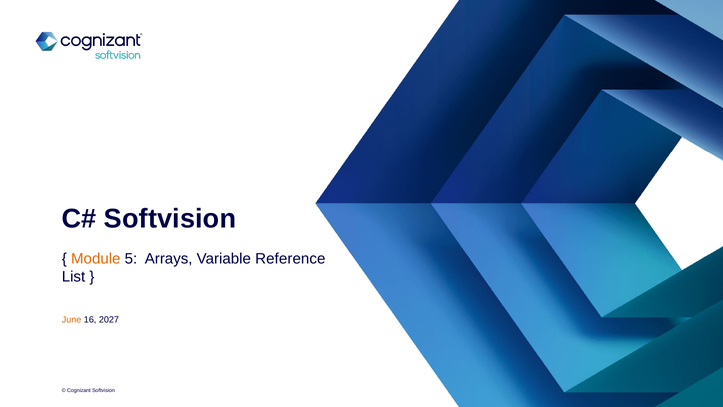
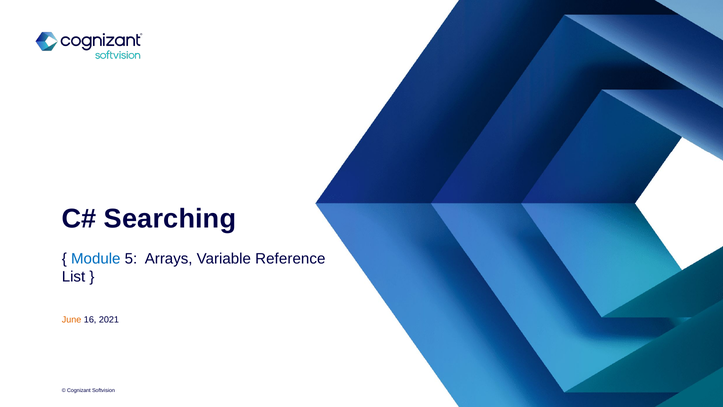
Softvision at (170, 219): Softvision -> Searching
Module colour: orange -> blue
2027: 2027 -> 2021
